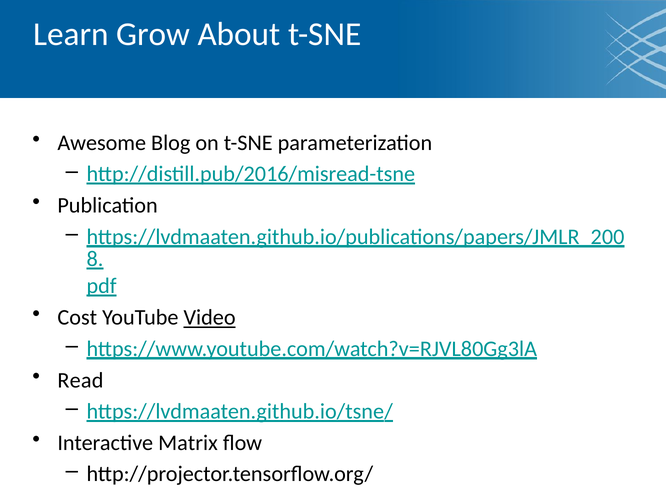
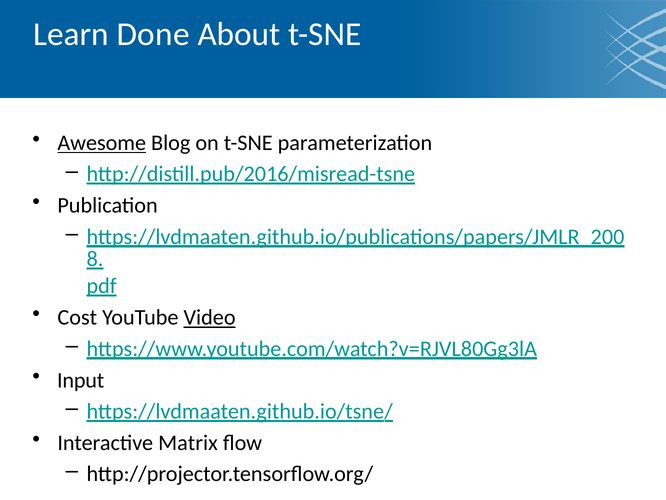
Grow: Grow -> Done
Awesome underline: none -> present
Read: Read -> Input
